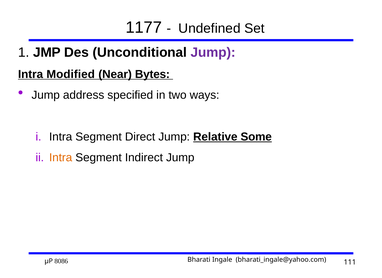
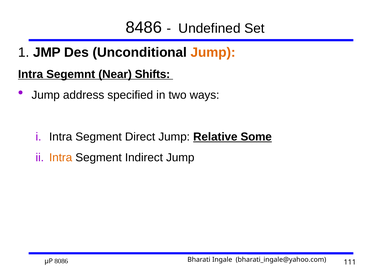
1177: 1177 -> 8486
Jump at (213, 52) colour: purple -> orange
Modified: Modified -> Segemnt
Bytes: Bytes -> Shifts
